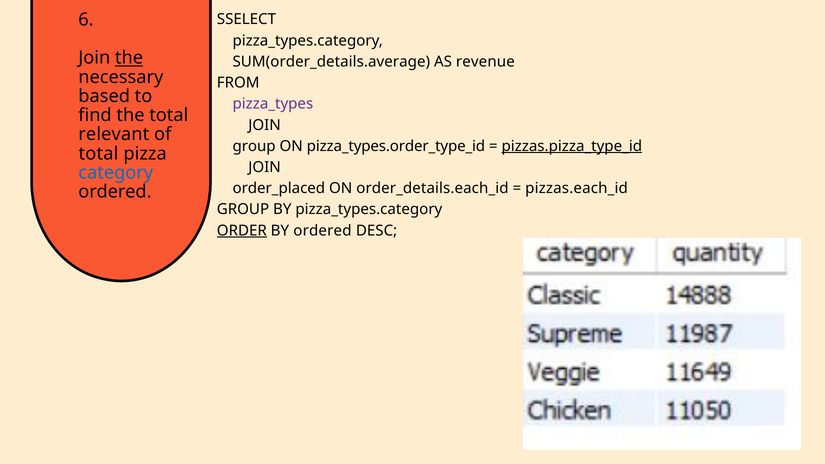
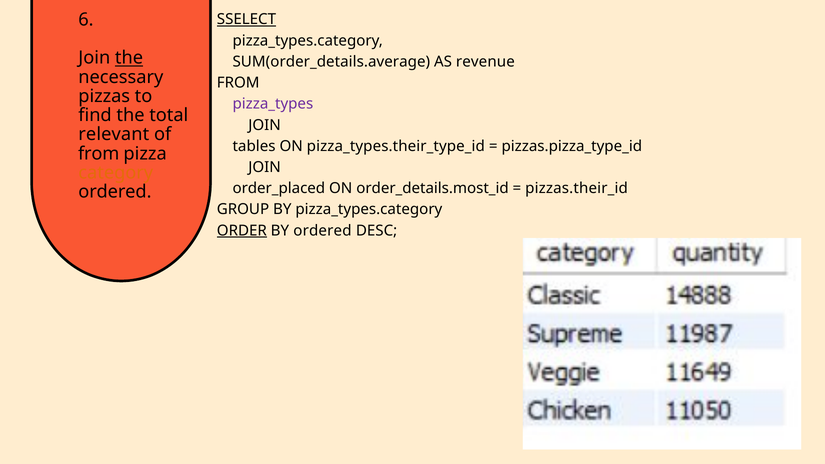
SSELECT underline: none -> present
based: based -> pizzas
group at (254, 146): group -> tables
pizza_types.order_type_id: pizza_types.order_type_id -> pizza_types.their_type_id
pizzas.pizza_type_id underline: present -> none
total at (98, 154): total -> from
category colour: blue -> orange
order_details.each_id: order_details.each_id -> order_details.most_id
pizzas.each_id: pizzas.each_id -> pizzas.their_id
